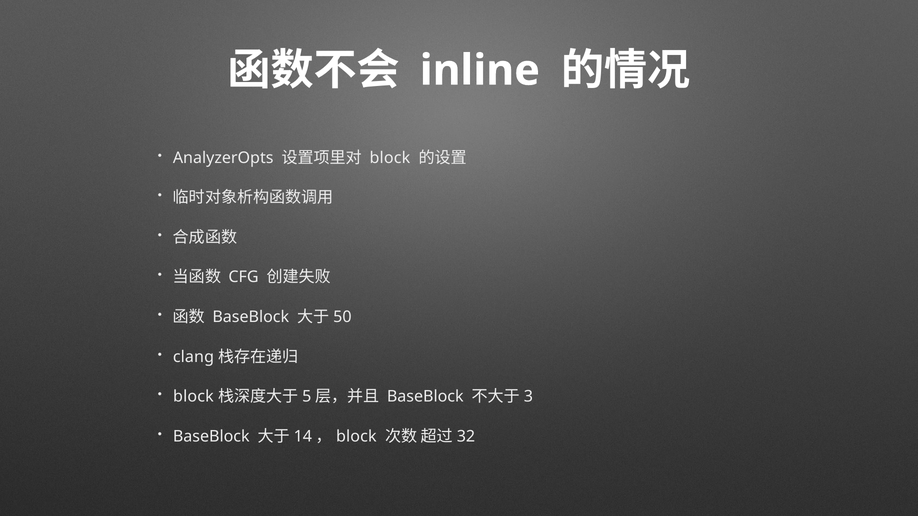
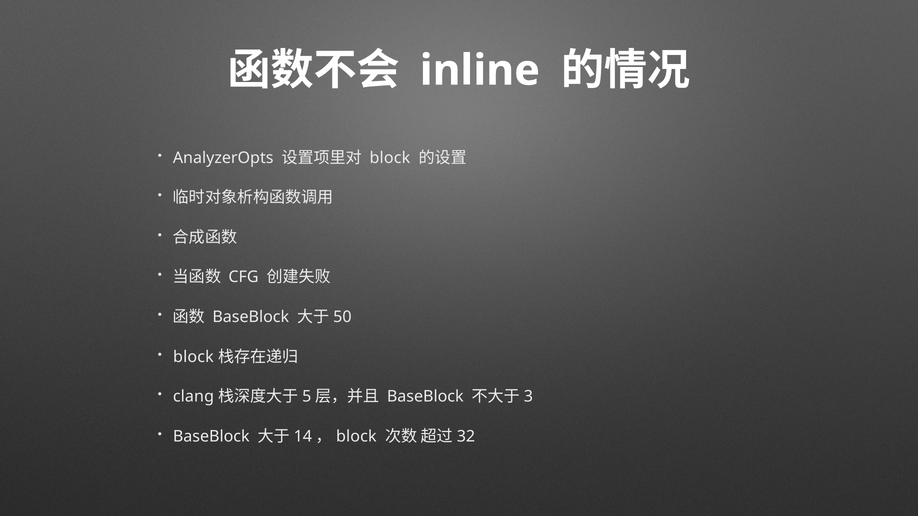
clang at (193, 357): clang -> block
block at (193, 397): block -> clang
